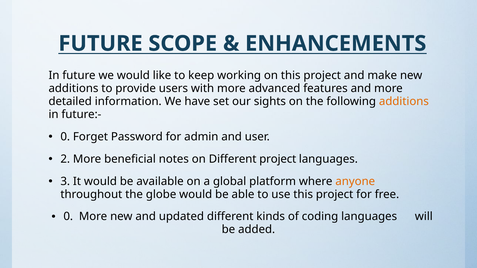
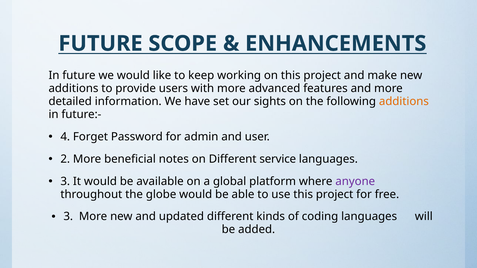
0 at (65, 137): 0 -> 4
Different project: project -> service
anyone colour: orange -> purple
0 at (68, 217): 0 -> 3
